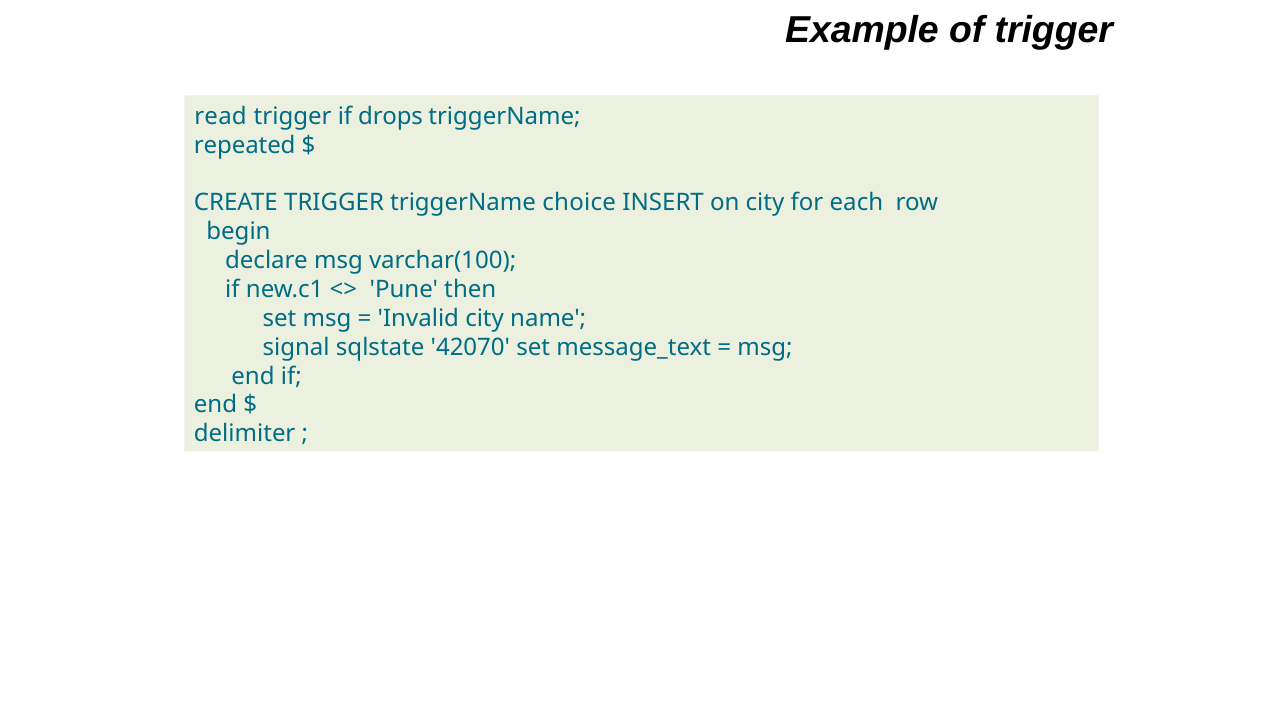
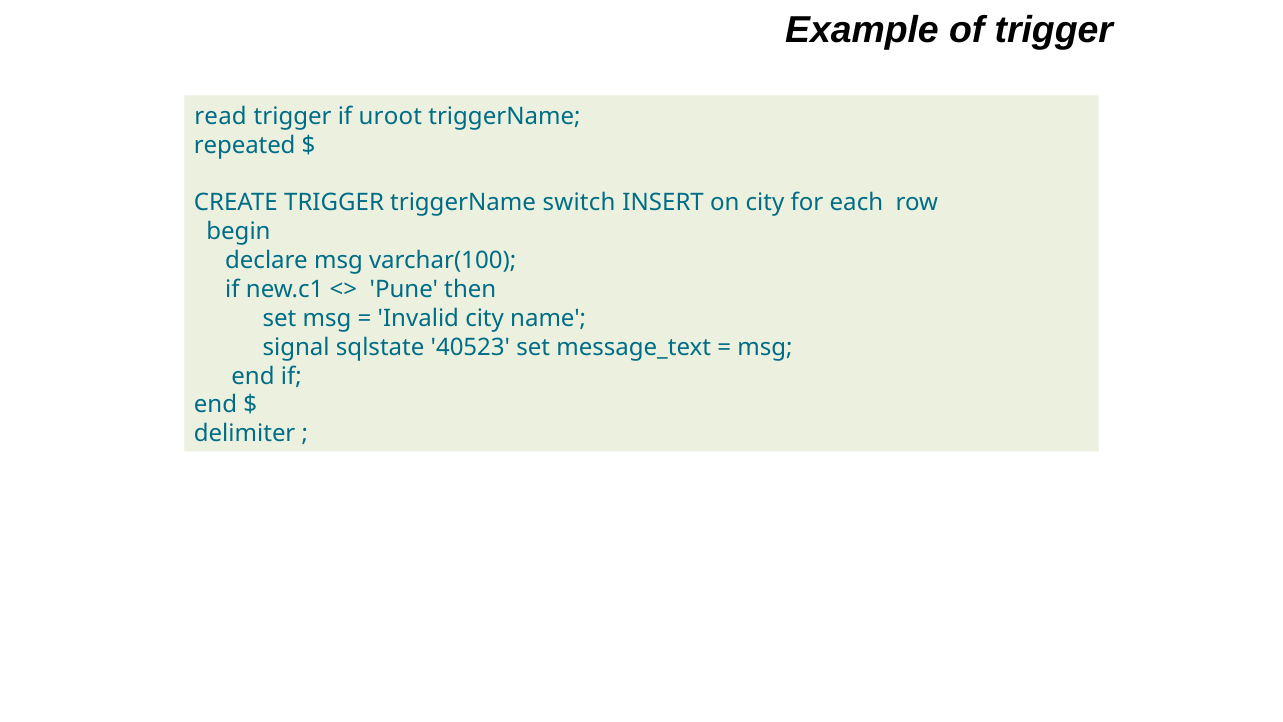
drops: drops -> uroot
choice: choice -> switch
42070: 42070 -> 40523
